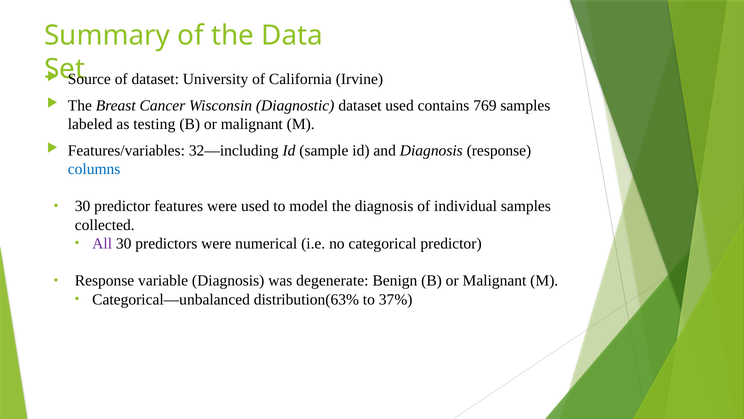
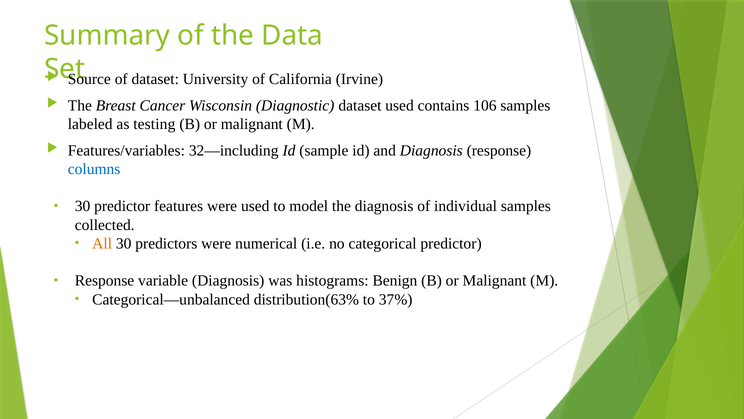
769: 769 -> 106
All colour: purple -> orange
degenerate: degenerate -> histograms
